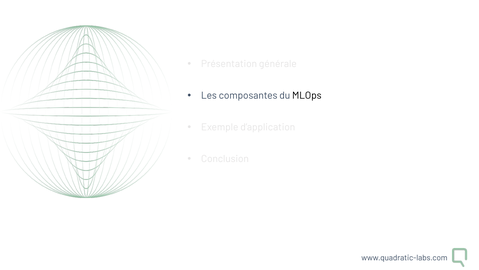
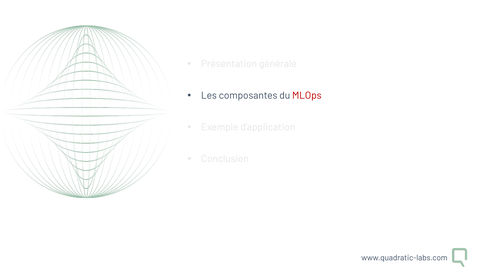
MLOps colour: black -> red
